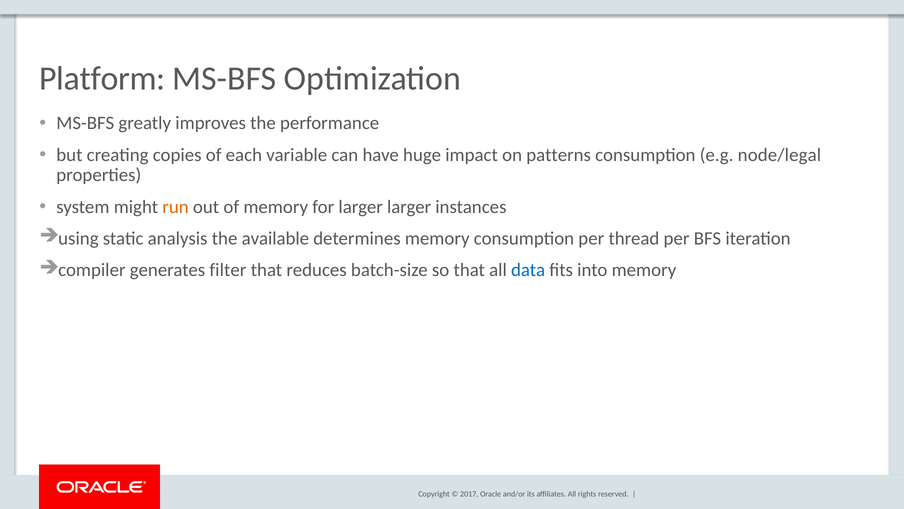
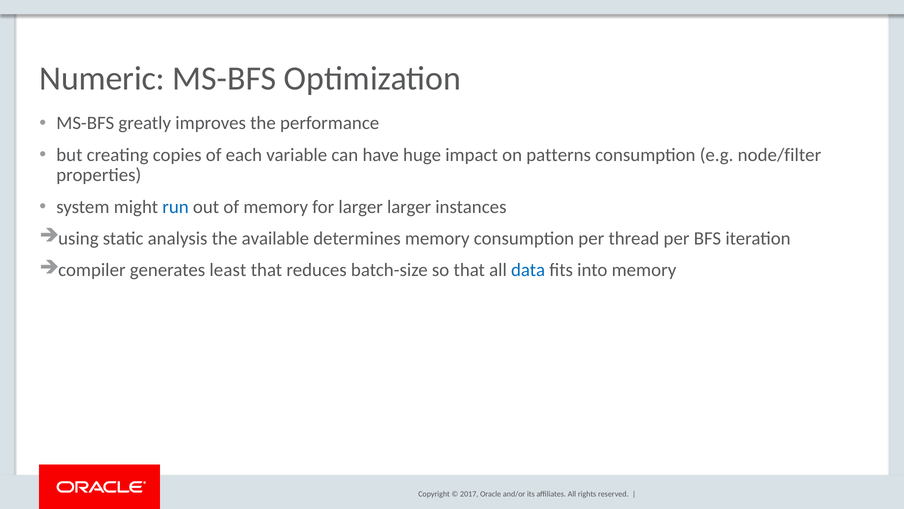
Platform: Platform -> Numeric
node/legal: node/legal -> node/filter
run colour: orange -> blue
filter: filter -> least
